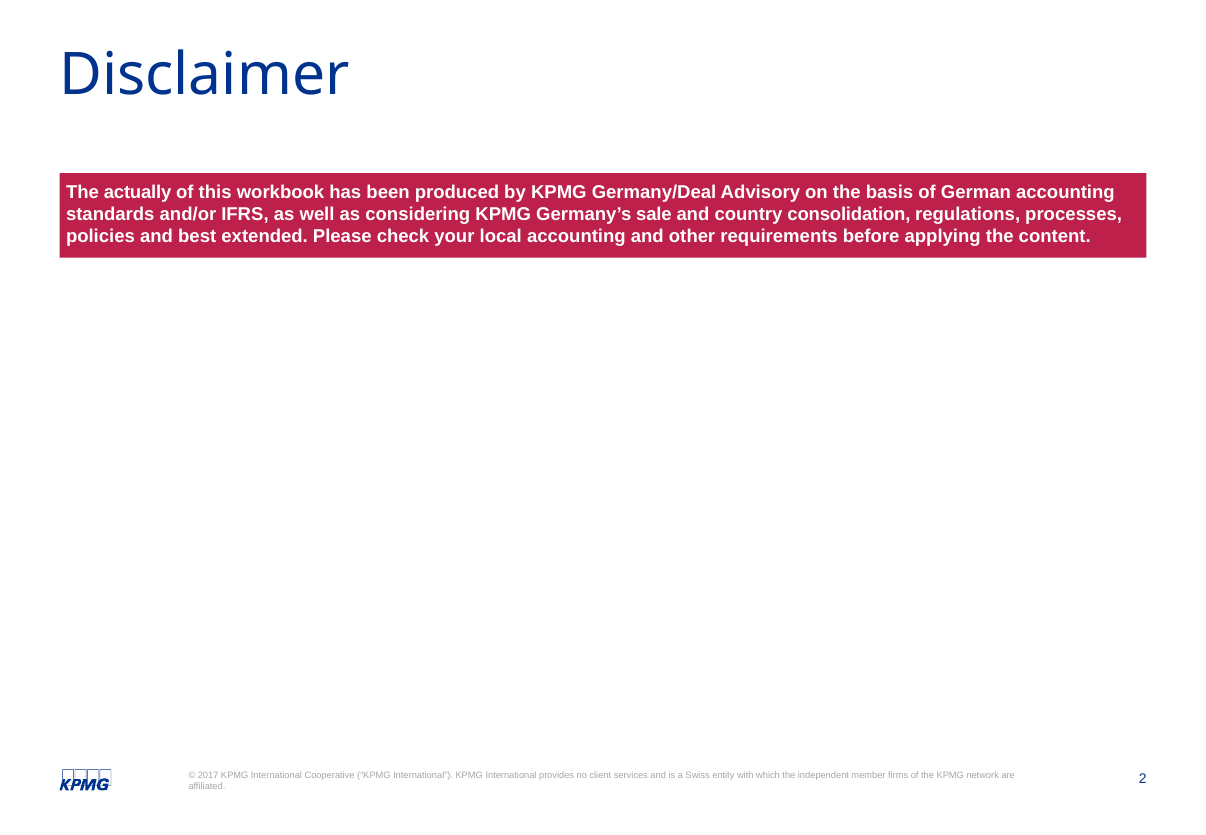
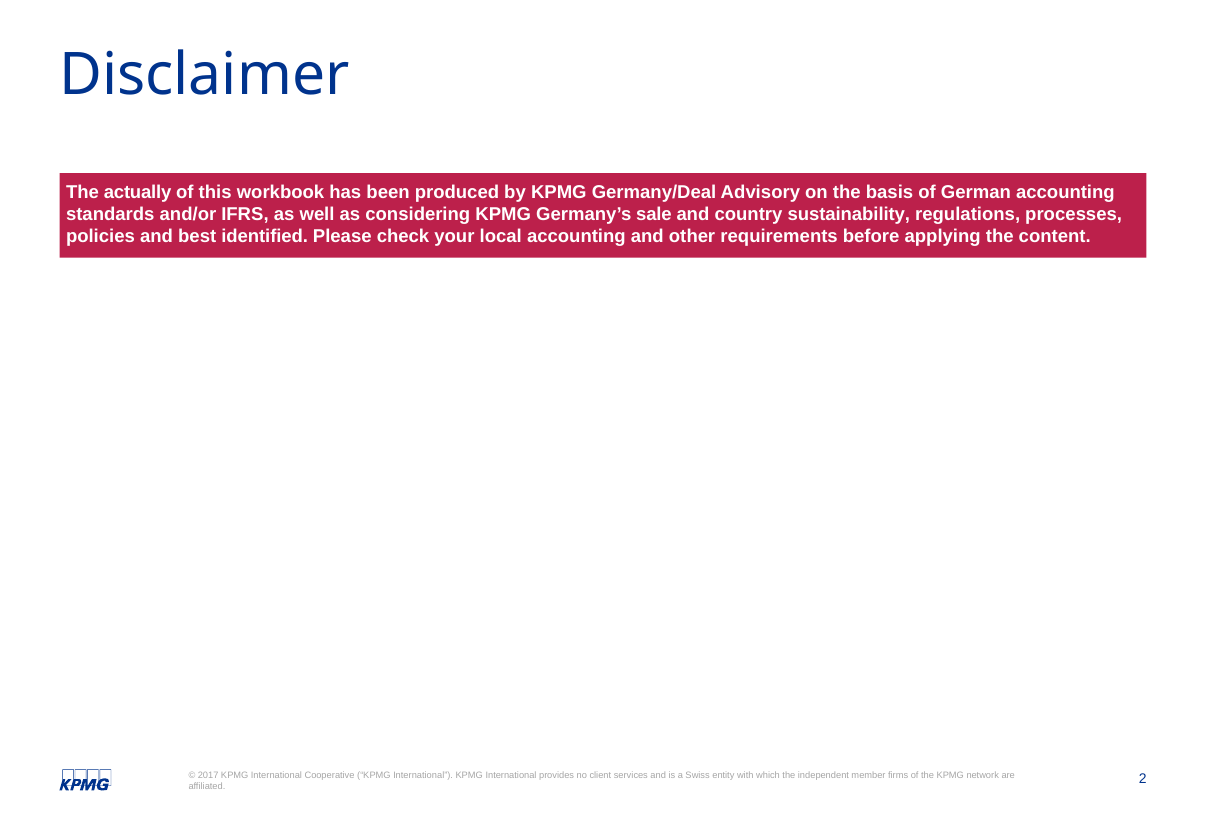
consolidation: consolidation -> sustainability
extended: extended -> identified
